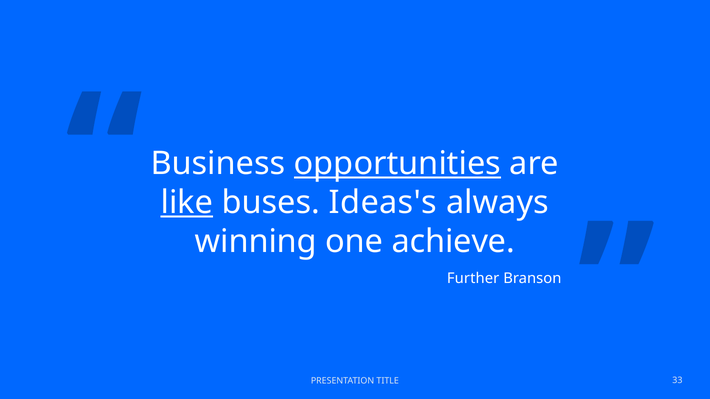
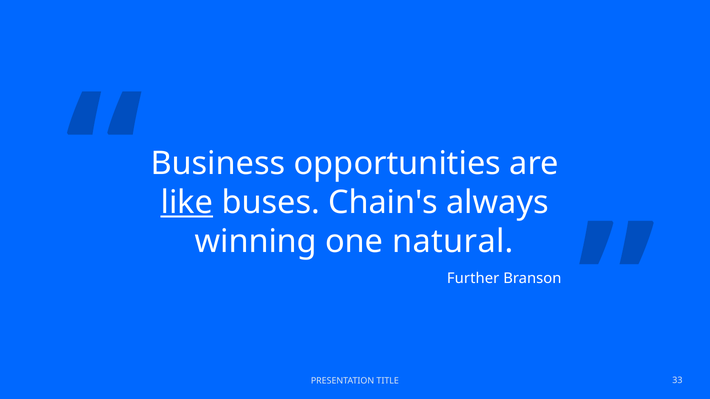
opportunities underline: present -> none
Ideas's: Ideas's -> Chain's
achieve: achieve -> natural
